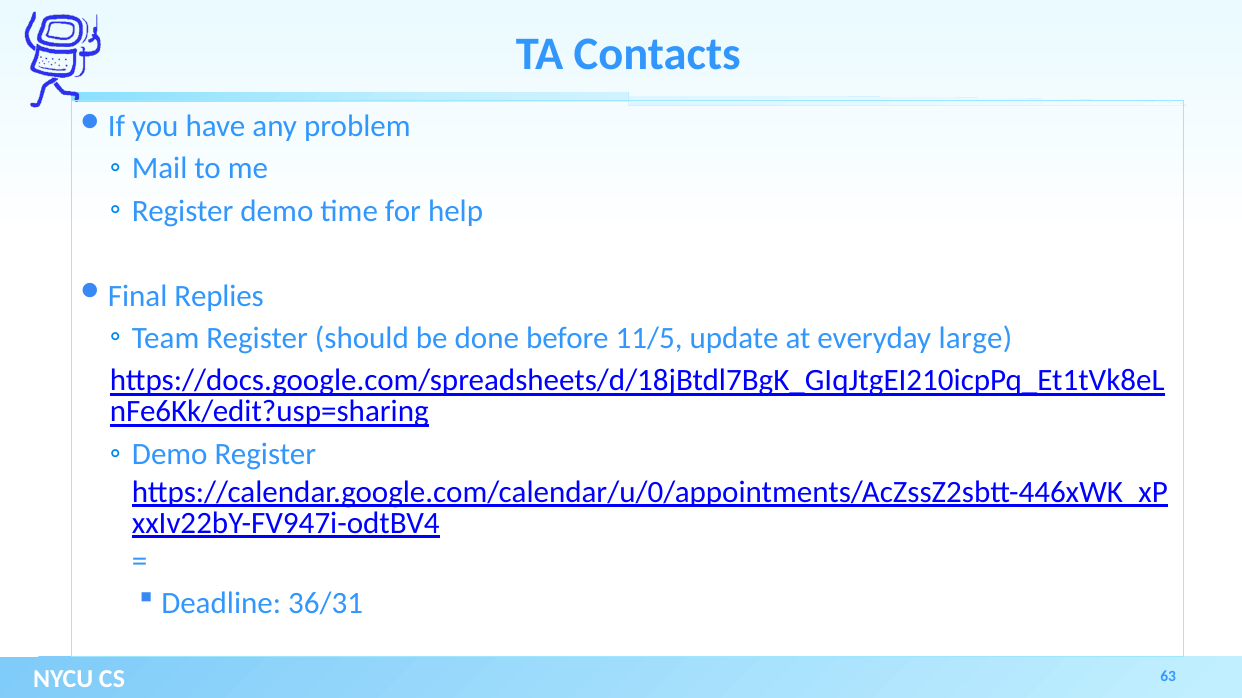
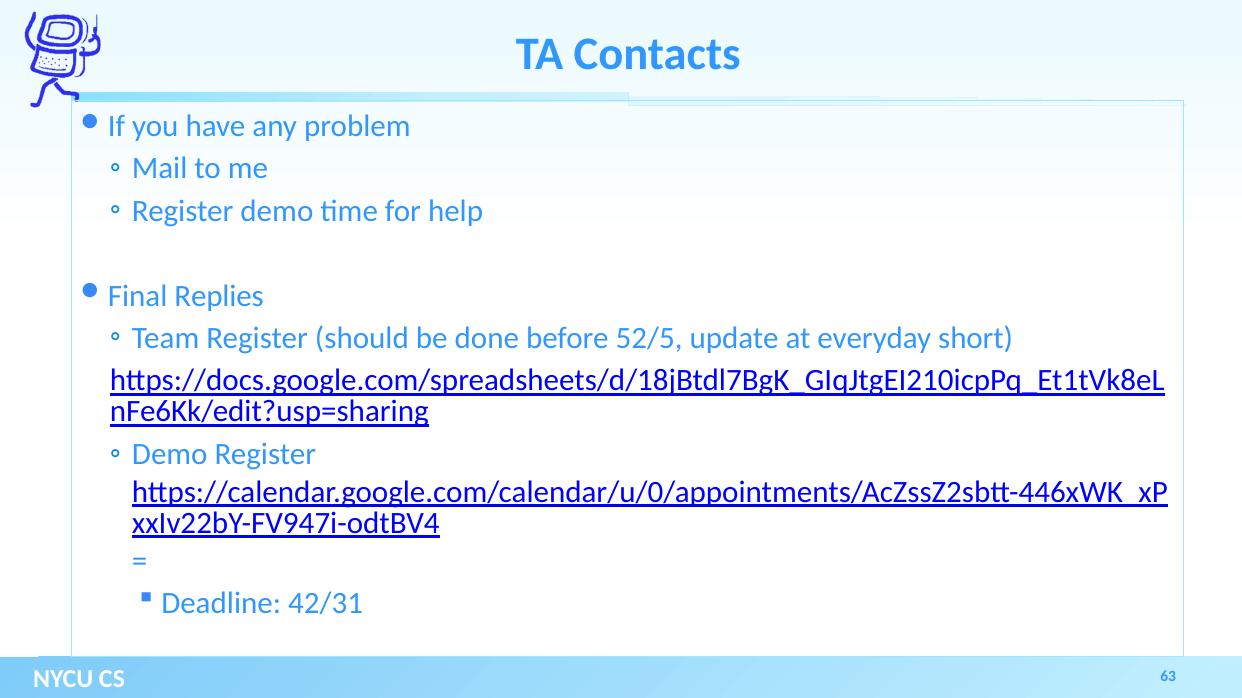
11/5: 11/5 -> 52/5
large: large -> short
36/31: 36/31 -> 42/31
